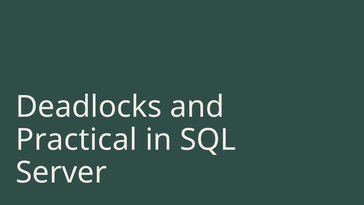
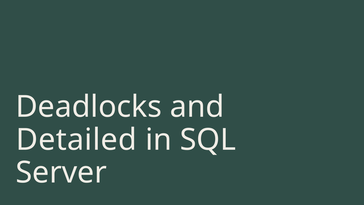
Practical: Practical -> Detailed
